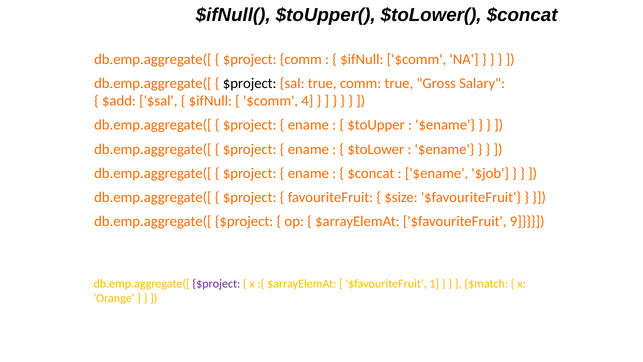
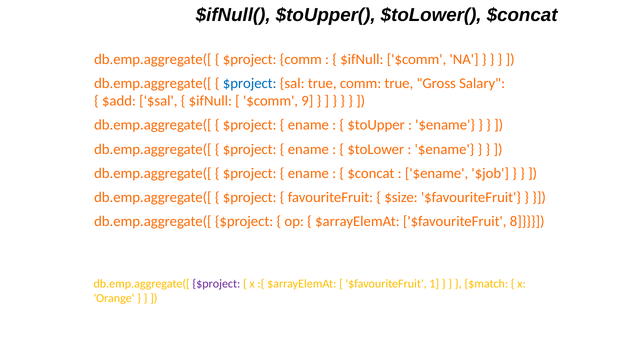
$project at (250, 83) colour: black -> blue
4: 4 -> 9
9: 9 -> 8
